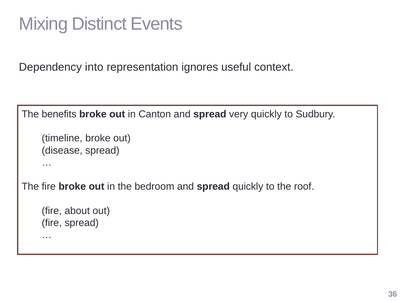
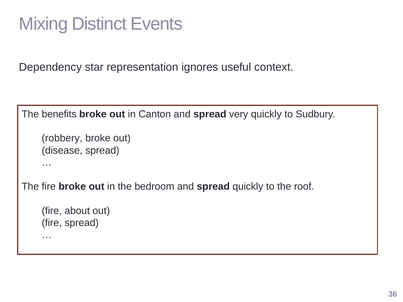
into: into -> star
timeline: timeline -> robbery
